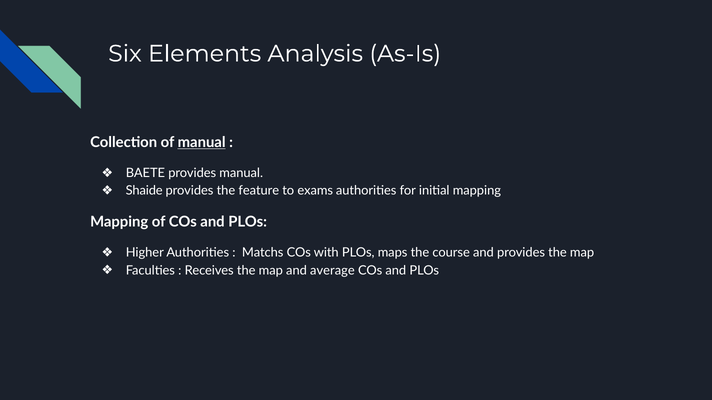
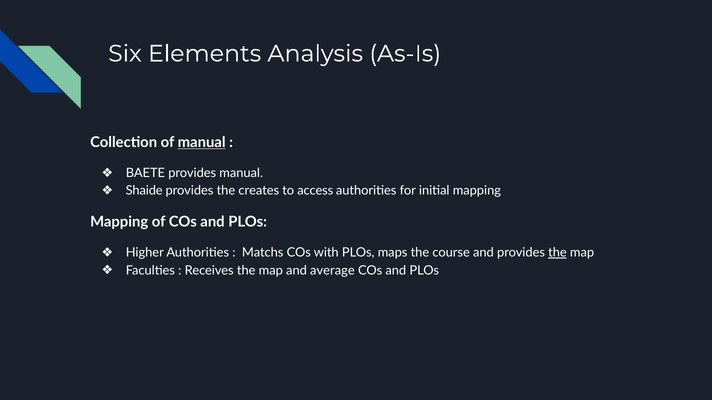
feature: feature -> creates
exams: exams -> access
the at (557, 253) underline: none -> present
